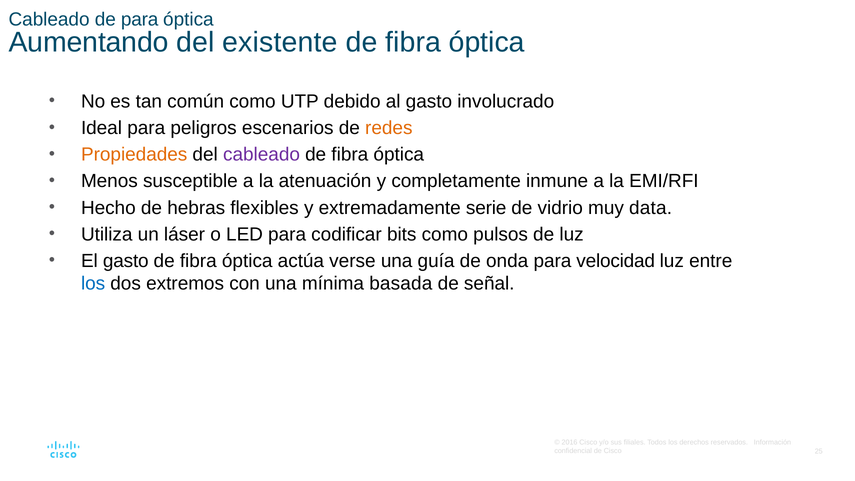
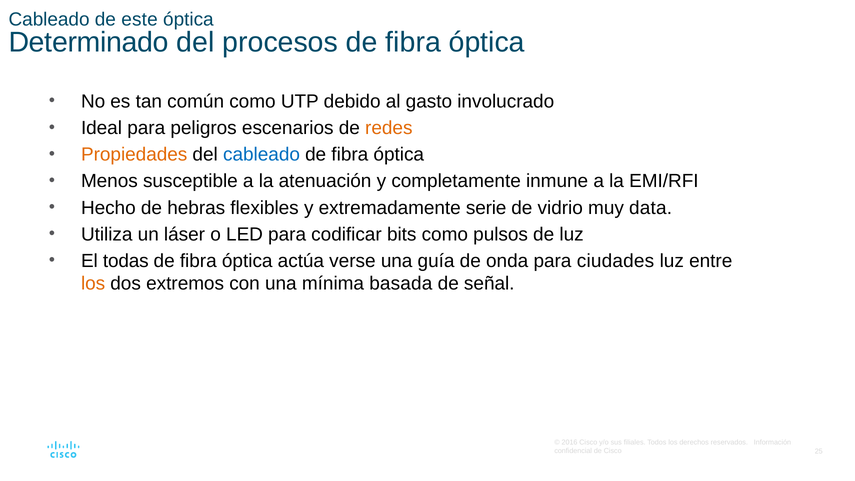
de para: para -> este
Aumentando: Aumentando -> Determinado
existente: existente -> procesos
cableado at (262, 155) colour: purple -> blue
El gasto: gasto -> todas
velocidad: velocidad -> ciudades
los at (93, 284) colour: blue -> orange
